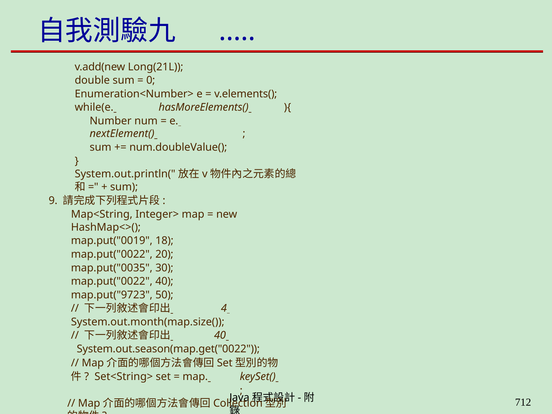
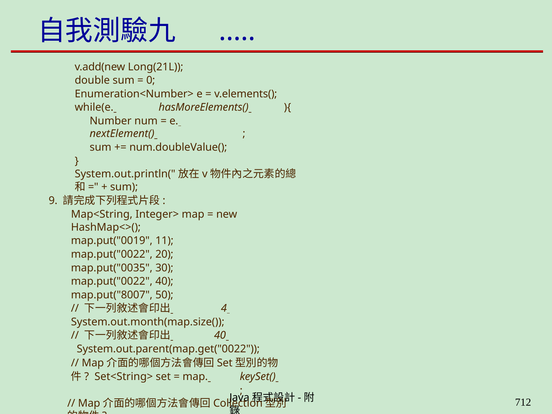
18: 18 -> 11
map.put("9723: map.put("9723 -> map.put("8007
System.out.season(map.get("0022: System.out.season(map.get("0022 -> System.out.parent(map.get("0022
